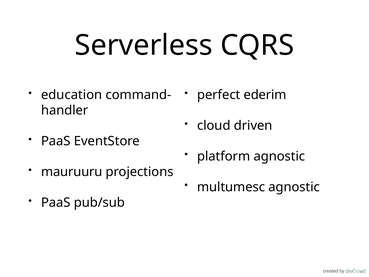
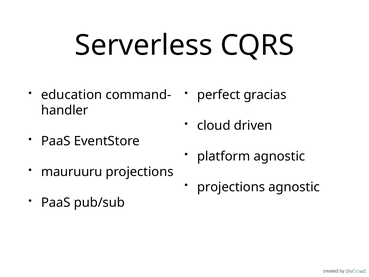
ederim: ederim -> gracias
multumesc at (231, 187): multumesc -> projections
